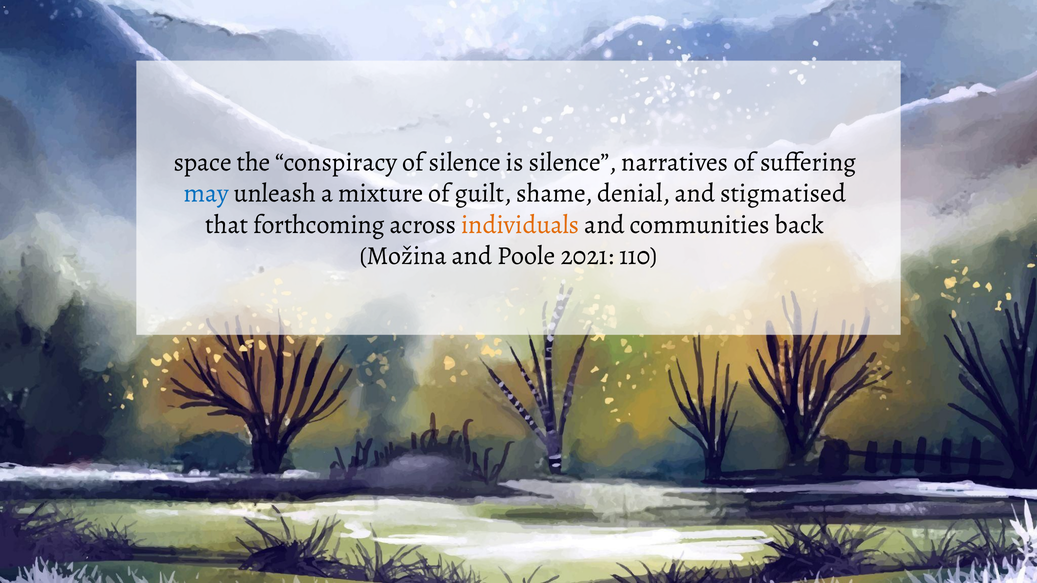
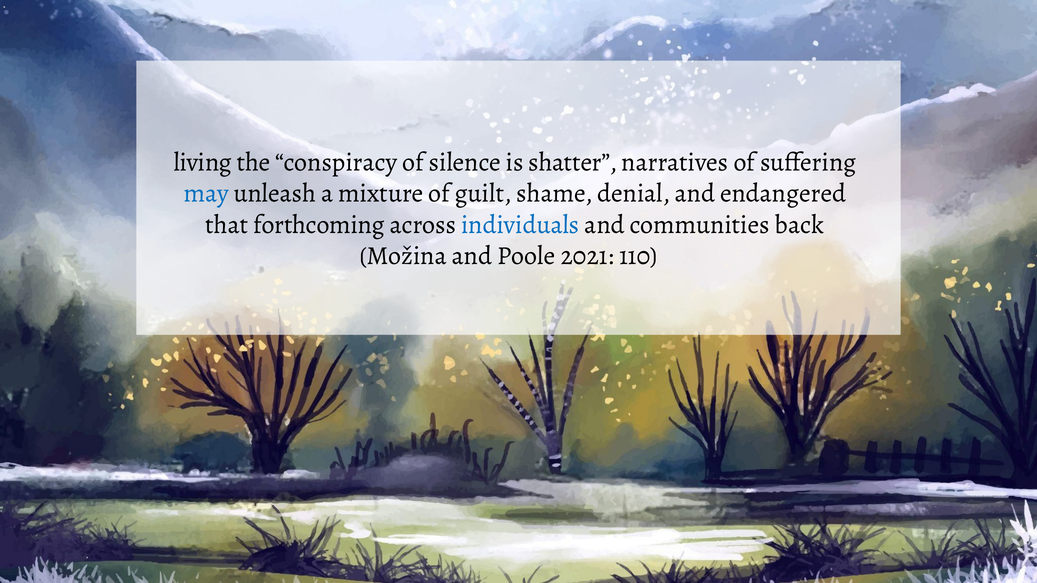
space: space -> living
is silence: silence -> shatter
stigmatised: stigmatised -> endangered
individuals colour: orange -> blue
